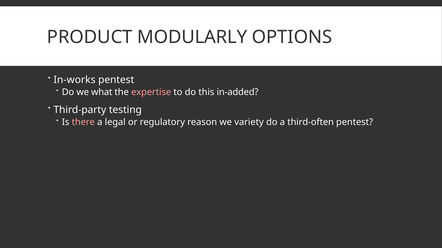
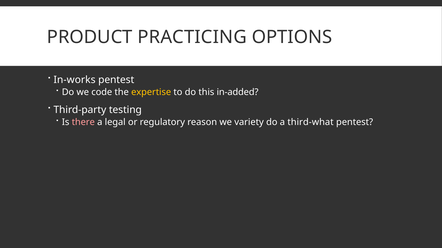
MODULARLY: MODULARLY -> PRACTICING
what: what -> code
expertise colour: pink -> yellow
third-often: third-often -> third-what
